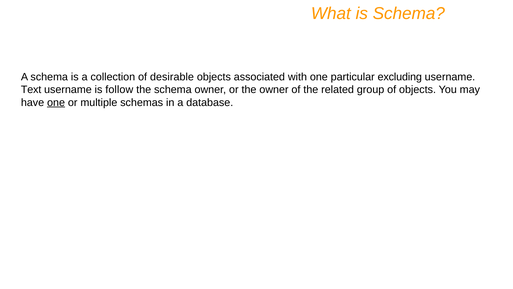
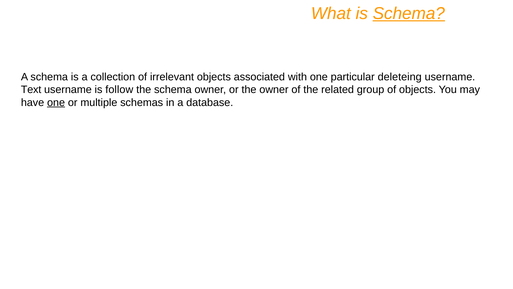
Schema at (409, 13) underline: none -> present
desirable: desirable -> irrelevant
excluding: excluding -> deleteing
